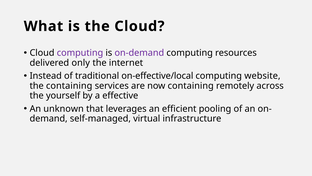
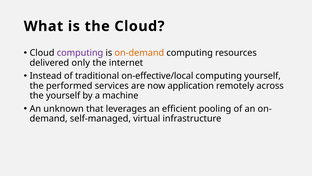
on-demand colour: purple -> orange
computing website: website -> yourself
the containing: containing -> performed
now containing: containing -> application
effective: effective -> machine
